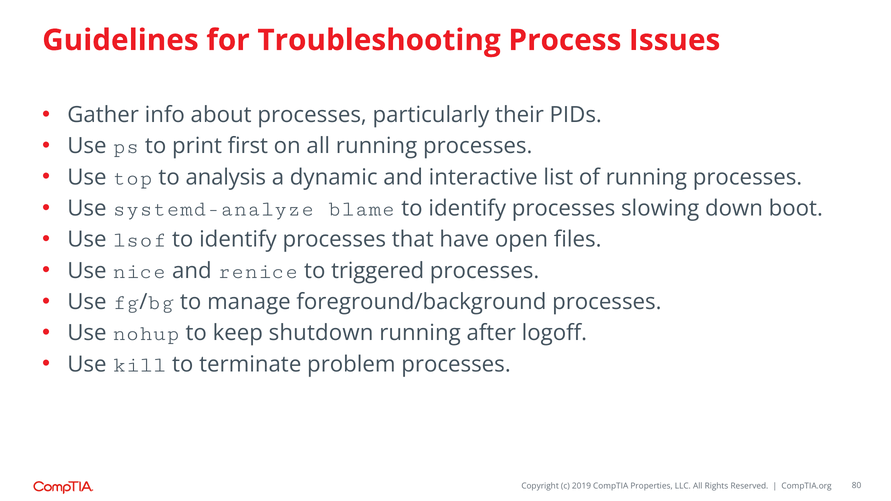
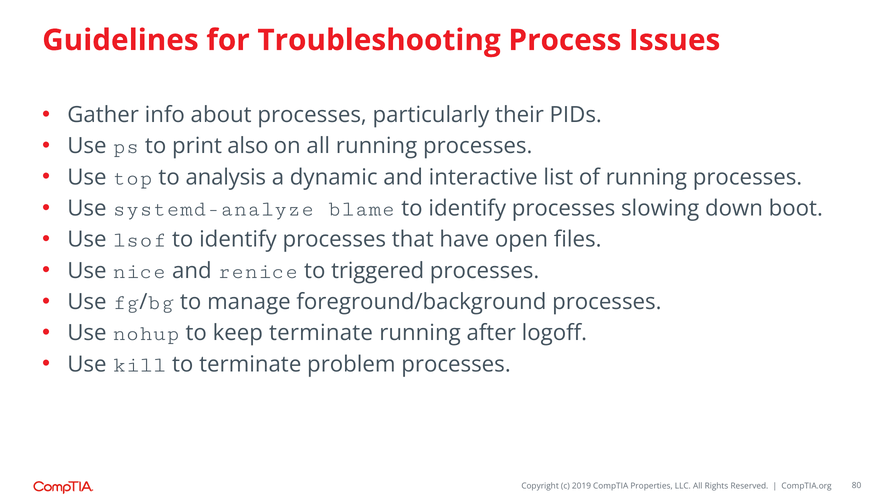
first: first -> also
keep shutdown: shutdown -> terminate
